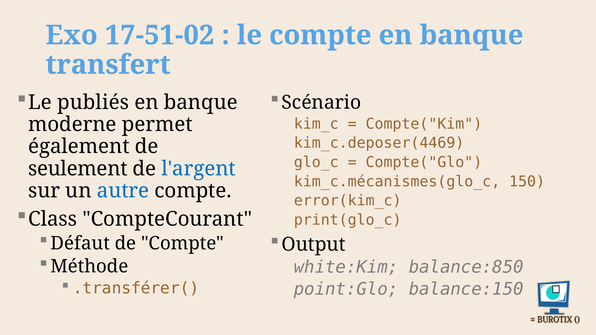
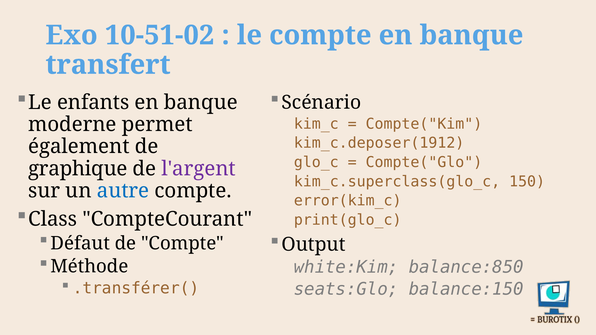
17-51-02: 17-51-02 -> 10-51-02
publiés: publiés -> enfants
kim_c.deposer(4469: kim_c.deposer(4469 -> kim_c.deposer(1912
seulement: seulement -> graphique
l'argent colour: blue -> purple
kim_c.mécanismes(glo_c: kim_c.mécanismes(glo_c -> kim_c.superclass(glo_c
point:Glo: point:Glo -> seats:Glo
